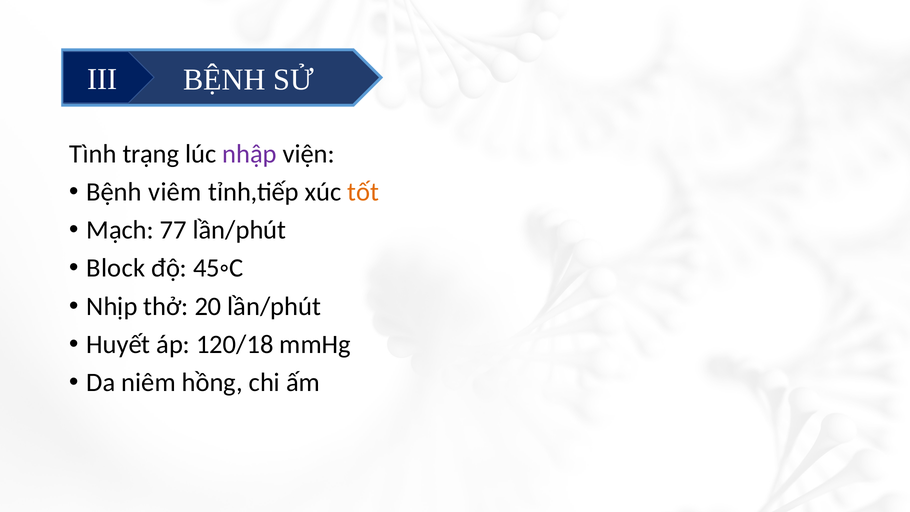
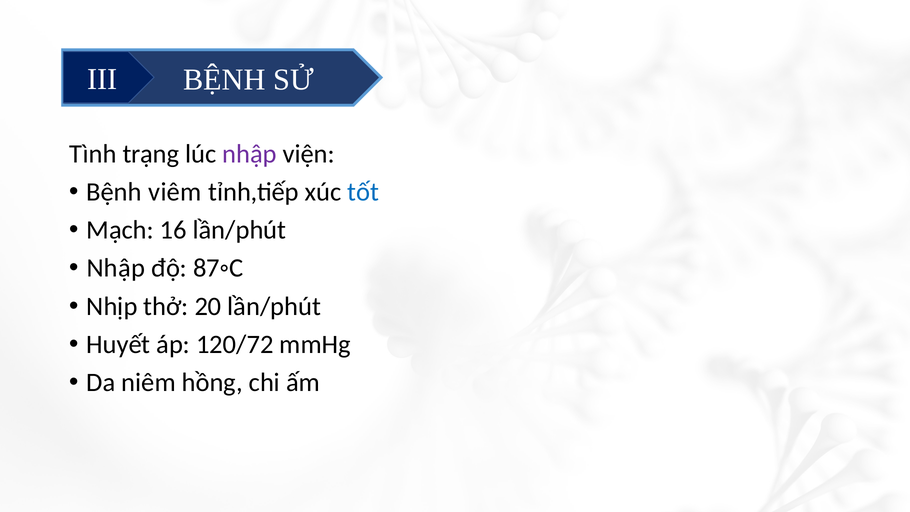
tốt colour: orange -> blue
77: 77 -> 16
Block at (116, 268): Block -> Nhập
45◦C: 45◦C -> 87◦C
120/18: 120/18 -> 120/72
